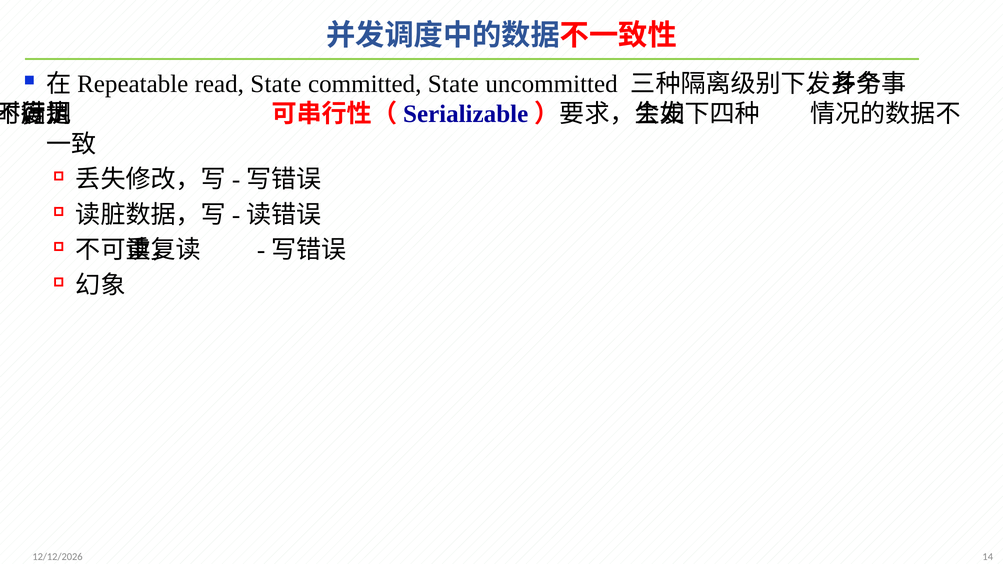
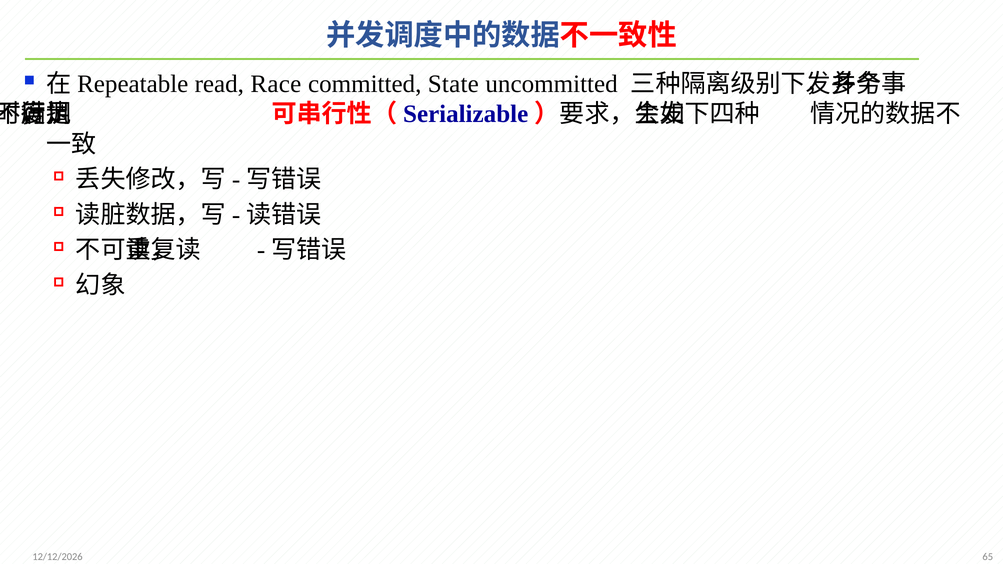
read State: State -> Race
14: 14 -> 65
